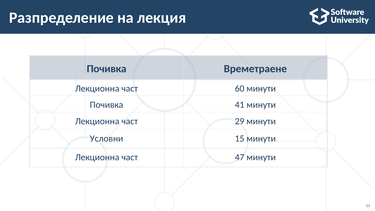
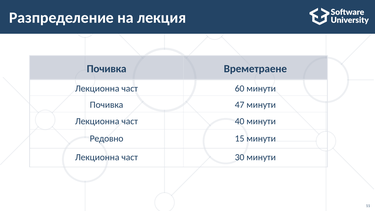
41: 41 -> 47
29: 29 -> 40
Условни: Условни -> Редовно
47: 47 -> 30
